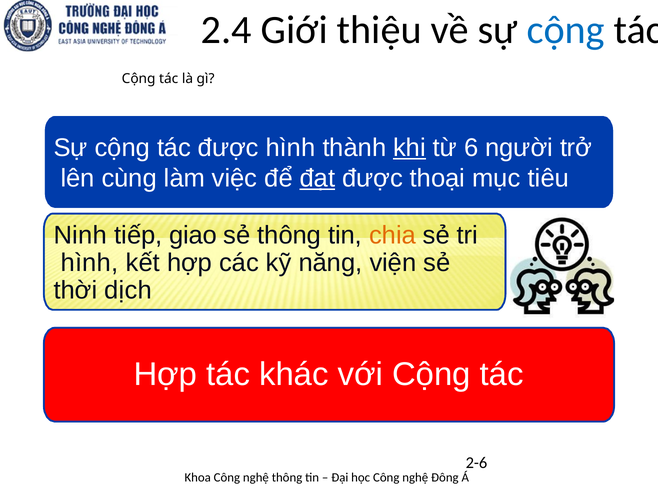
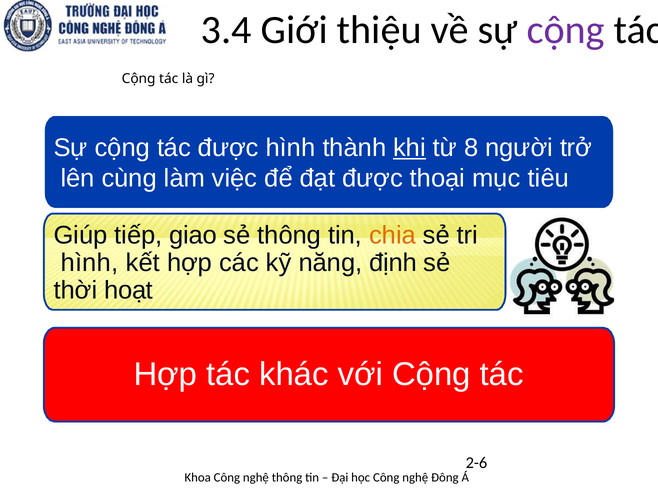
2.4: 2.4 -> 3.4
cộng at (566, 30) colour: blue -> purple
6: 6 -> 8
đạt underline: present -> none
Ninh: Ninh -> Giúp
viện: viện -> định
dịch: dịch -> hoạt
